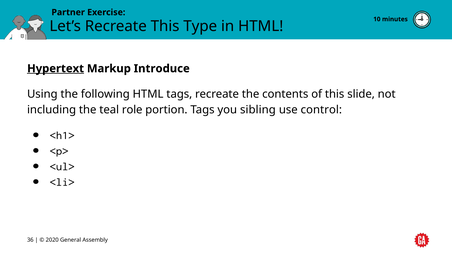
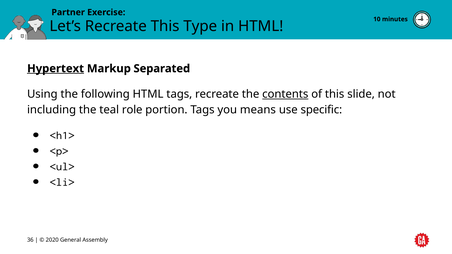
Introduce: Introduce -> Separated
contents underline: none -> present
sibling: sibling -> means
control: control -> specific
